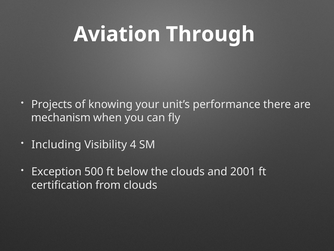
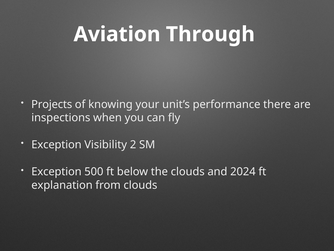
mechanism: mechanism -> inspections
Including at (56, 144): Including -> Exception
4: 4 -> 2
2001: 2001 -> 2024
certification: certification -> explanation
